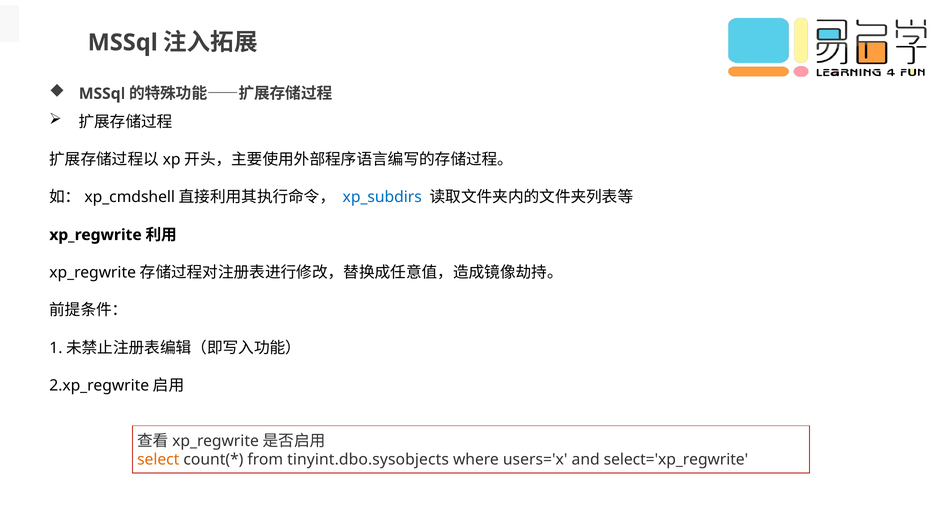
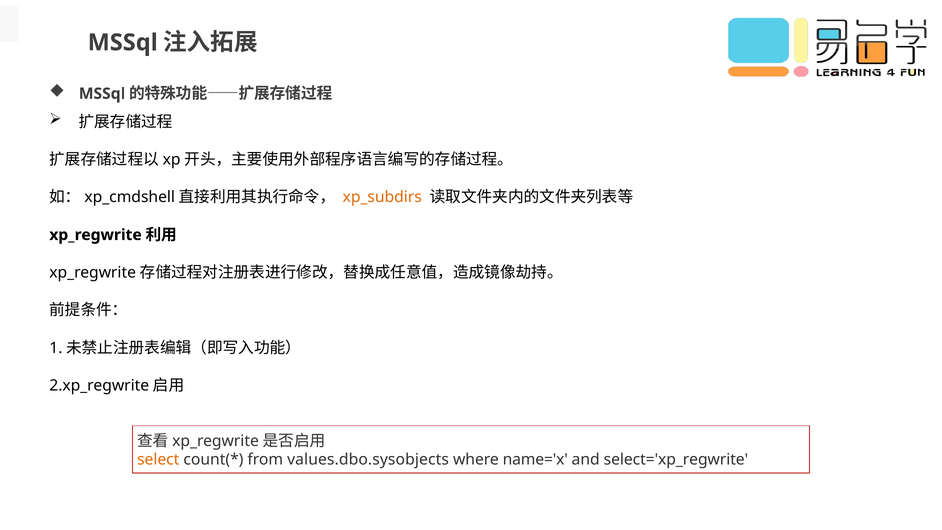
xp_subdirs colour: blue -> orange
tinyint.dbo.sysobjects: tinyint.dbo.sysobjects -> values.dbo.sysobjects
users='x: users='x -> name='x
